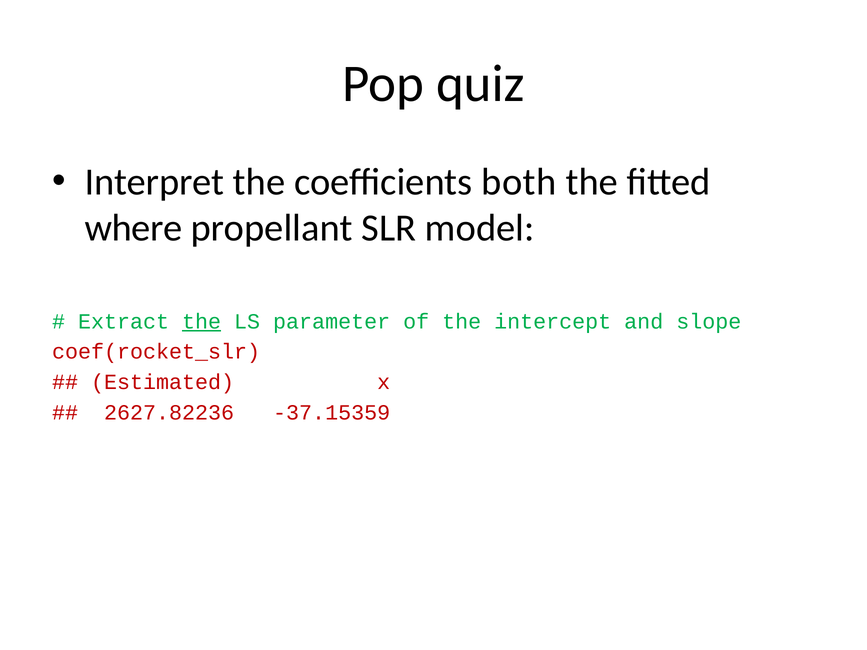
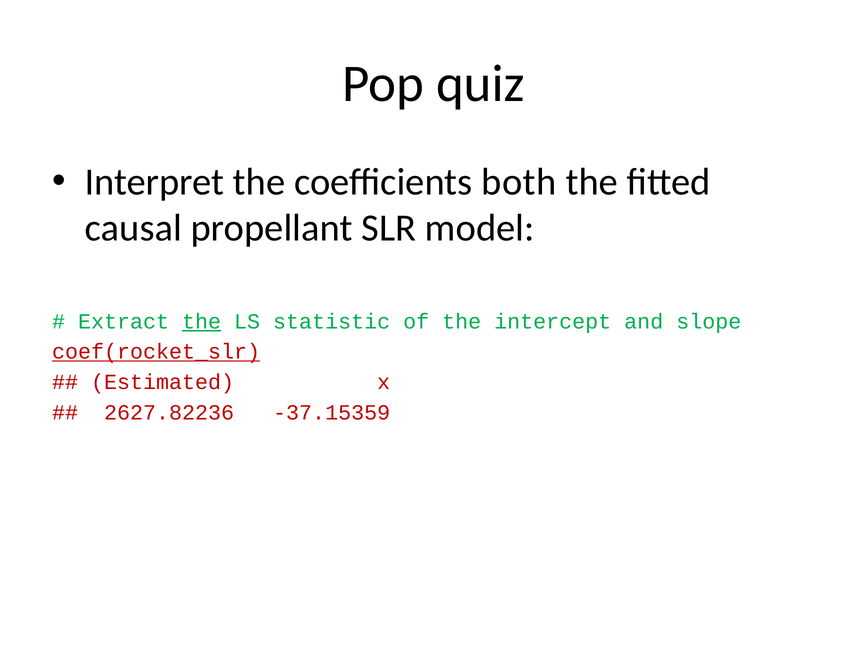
where: where -> causal
parameter: parameter -> statistic
coef(rocket_slr underline: none -> present
